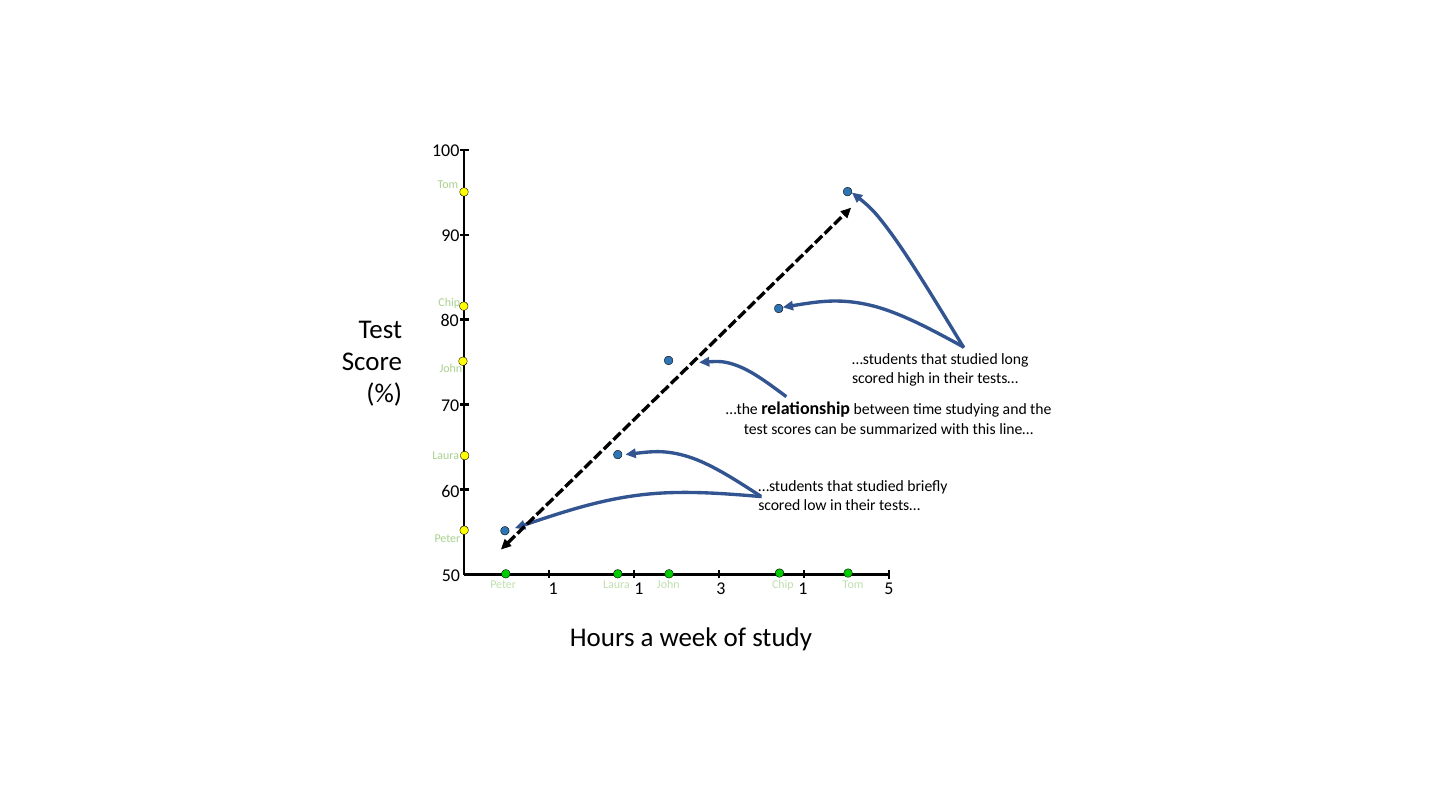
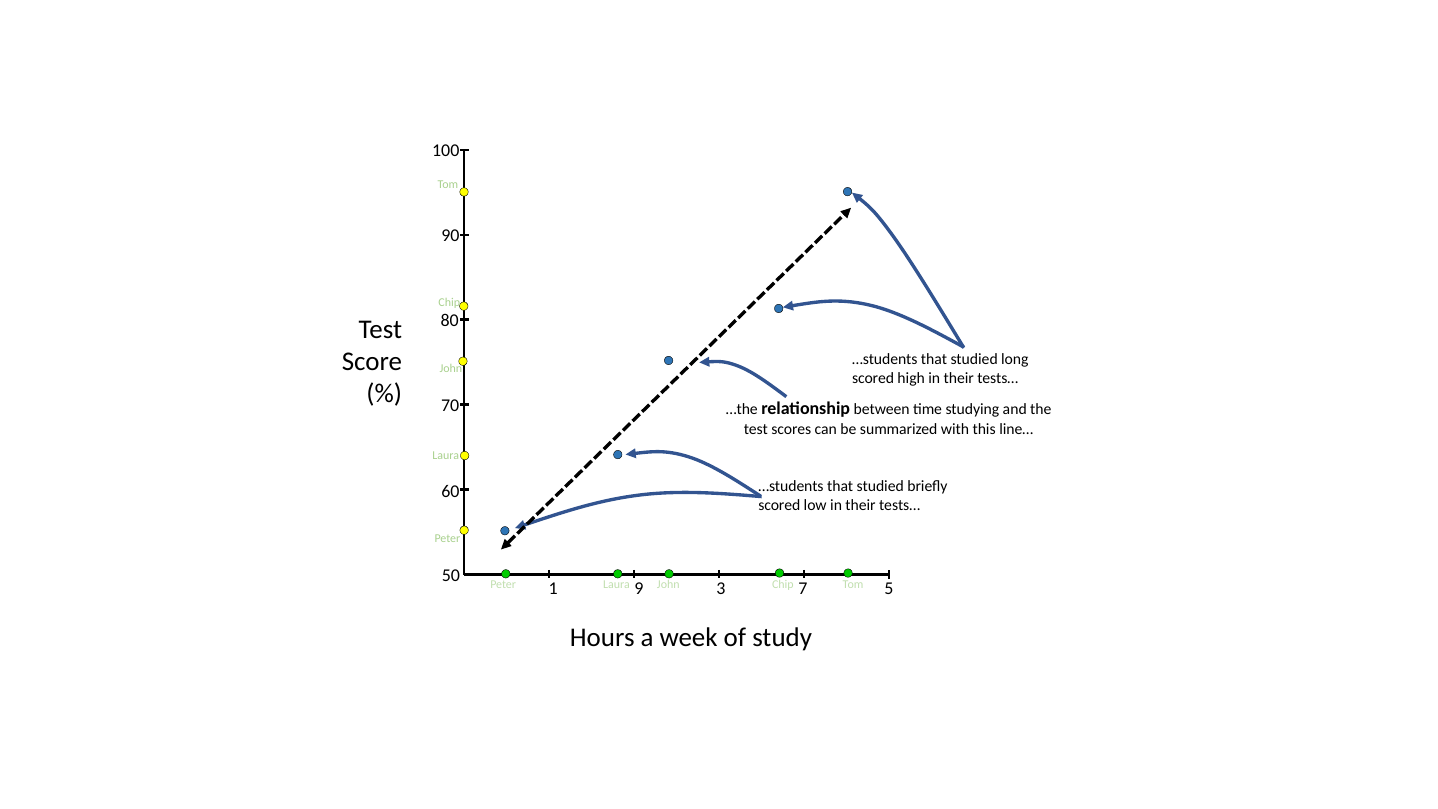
1 1: 1 -> 9
3 1: 1 -> 7
